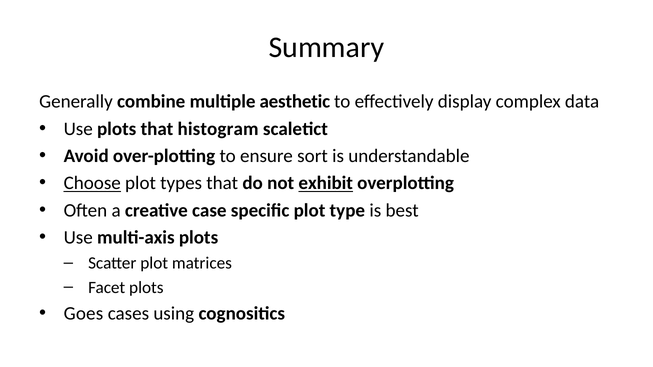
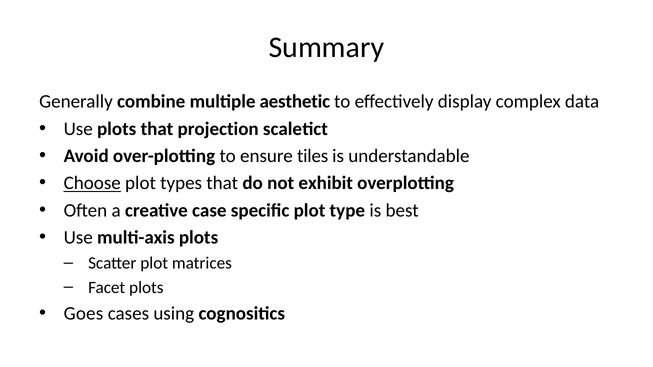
histogram: histogram -> projection
sort: sort -> tiles
exhibit underline: present -> none
